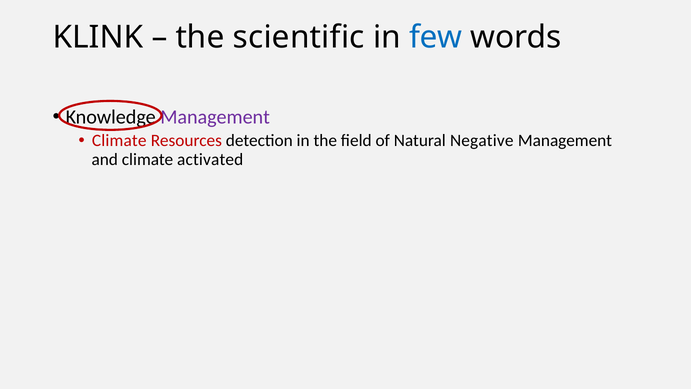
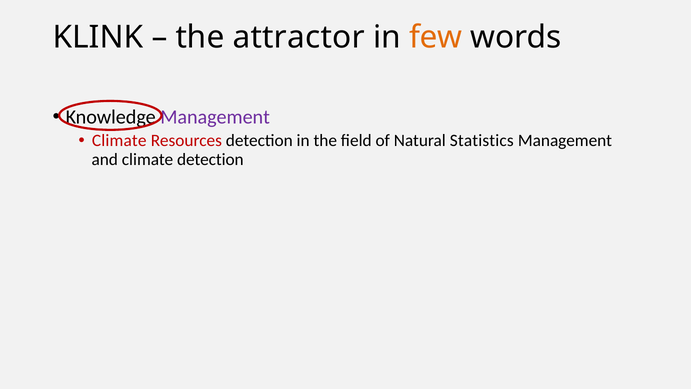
scientific: scientific -> attractor
few colour: blue -> orange
Negative: Negative -> Statistics
climate activated: activated -> detection
